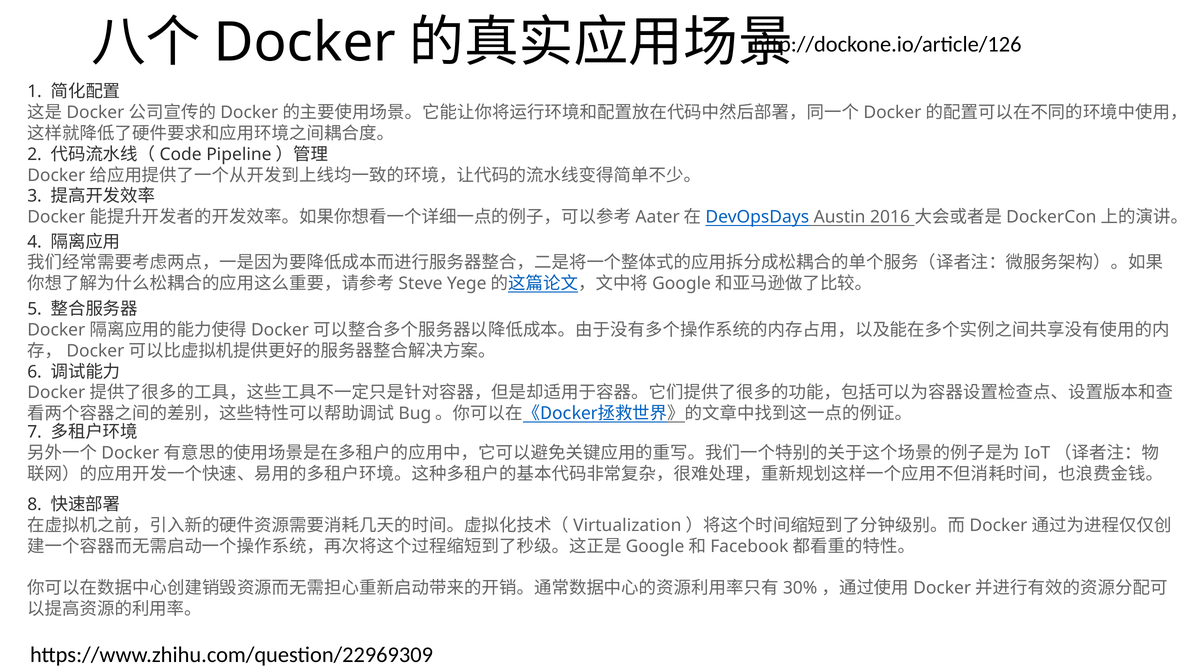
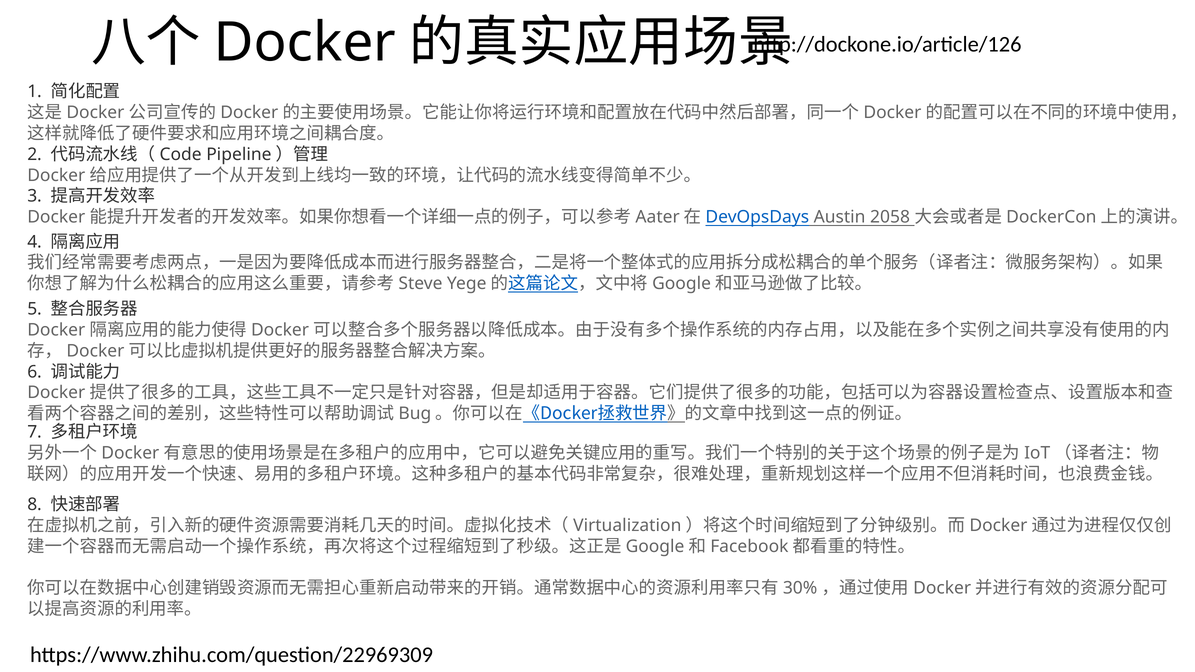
2016: 2016 -> 2058
